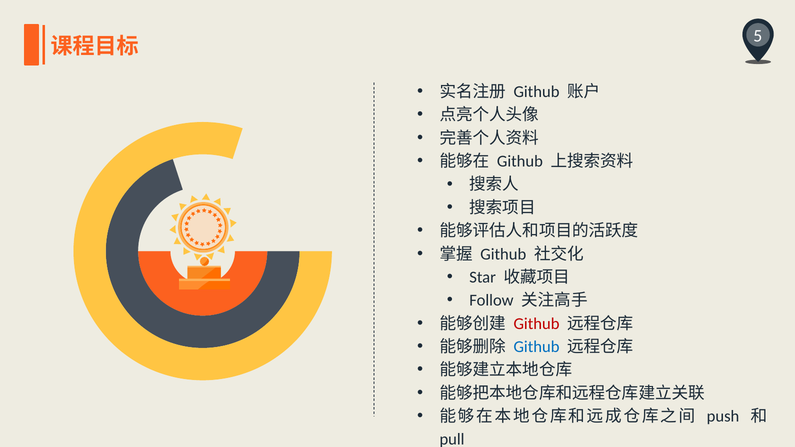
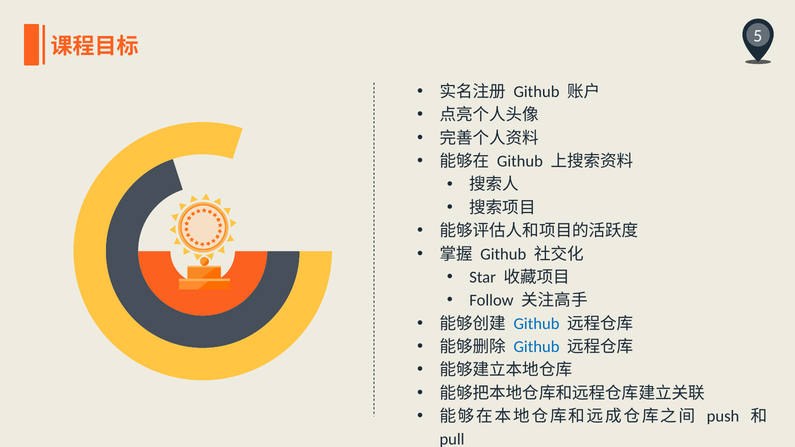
Github at (537, 324) colour: red -> blue
